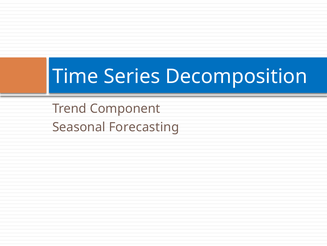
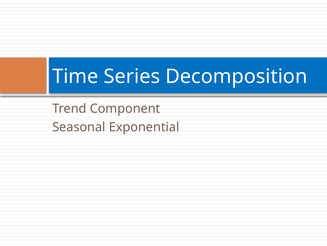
Forecasting: Forecasting -> Exponential
